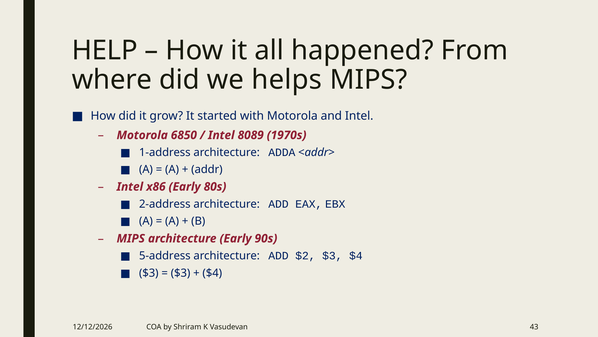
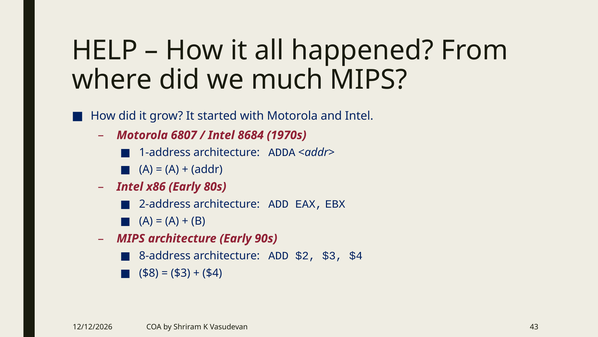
helps: helps -> much
6850: 6850 -> 6807
8089: 8089 -> 8684
5-address: 5-address -> 8-address
$3 at (149, 272): $3 -> $8
